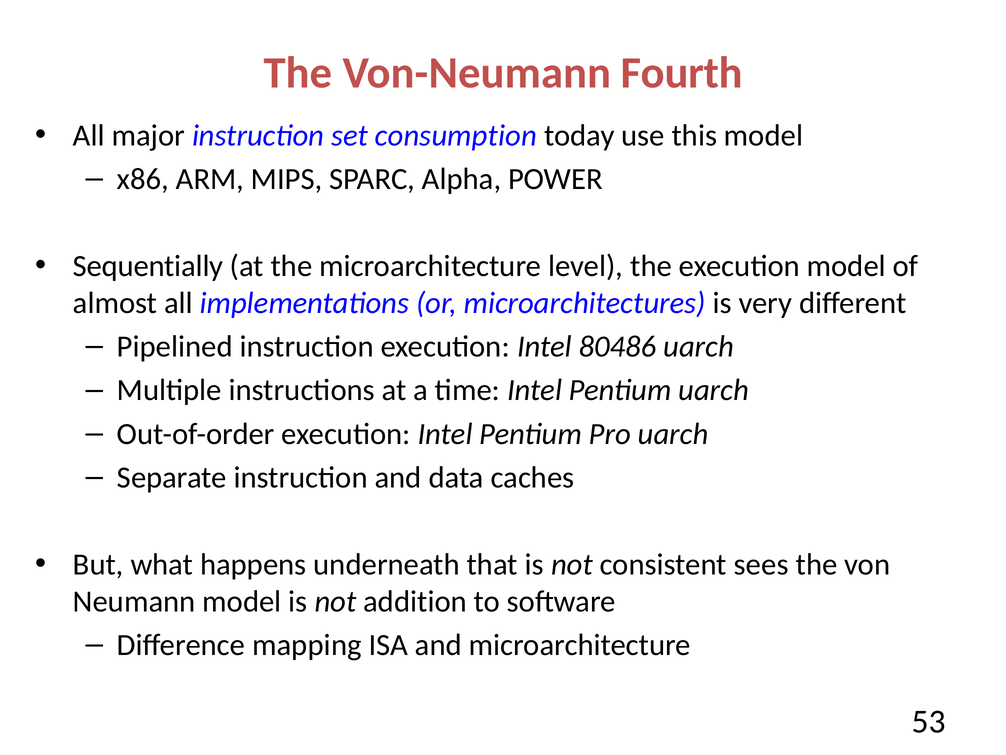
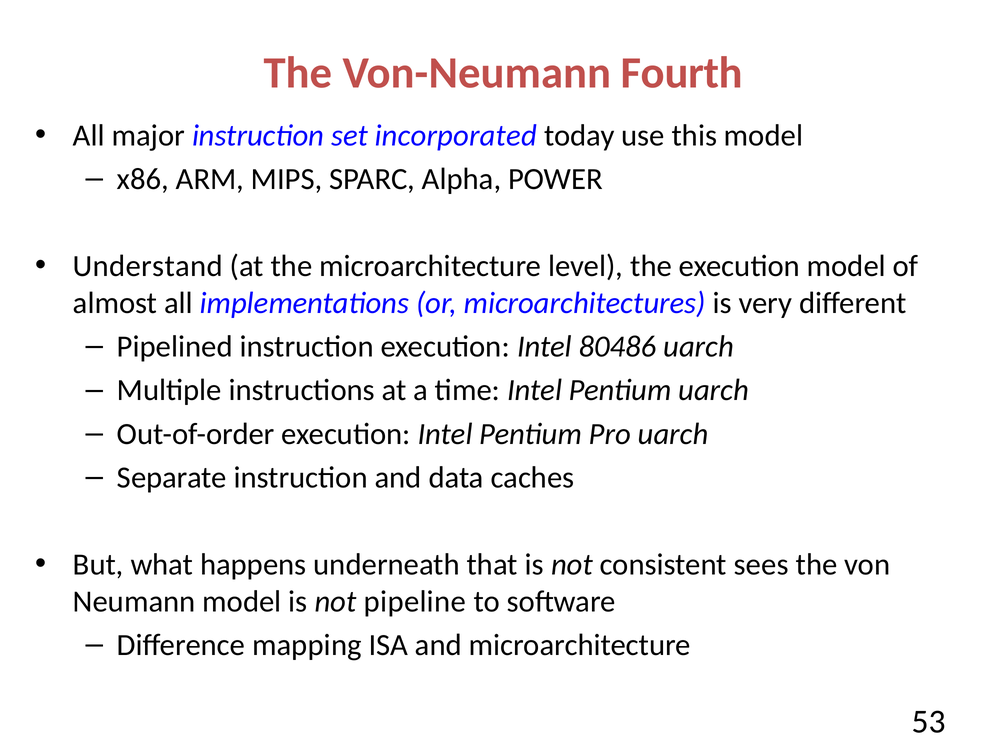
consumption: consumption -> incorporated
Sequentially: Sequentially -> Understand
addition: addition -> pipeline
